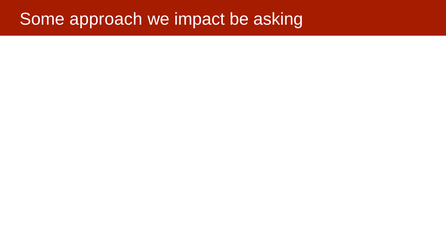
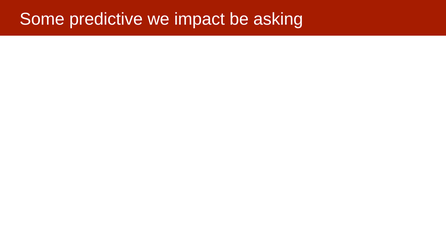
approach: approach -> predictive
